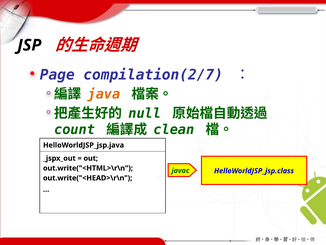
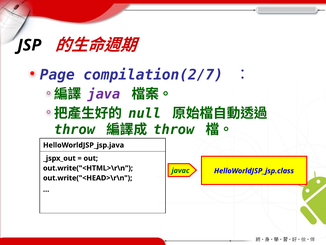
java colour: orange -> purple
count at (75, 129): count -> throw
clean at (174, 129): clean -> throw
